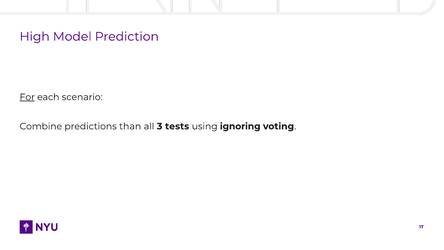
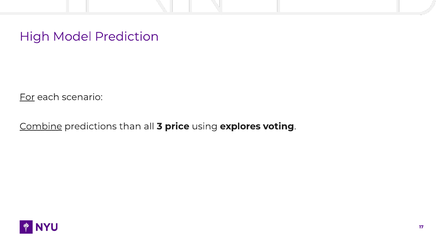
Combine underline: none -> present
tests: tests -> price
ignoring: ignoring -> explores
